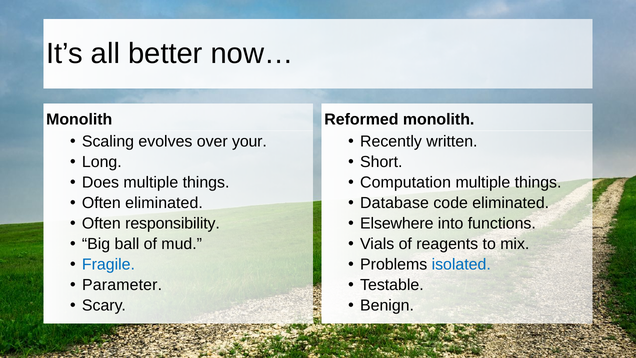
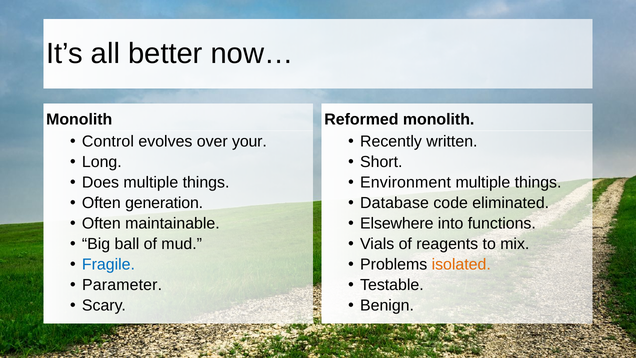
Scaling: Scaling -> Control
Computation: Computation -> Environment
Often eliminated: eliminated -> generation
responsibility: responsibility -> maintainable
isolated colour: blue -> orange
